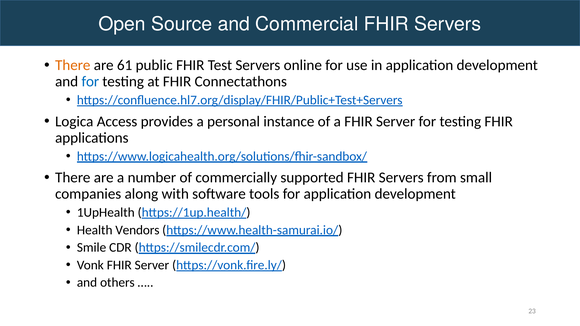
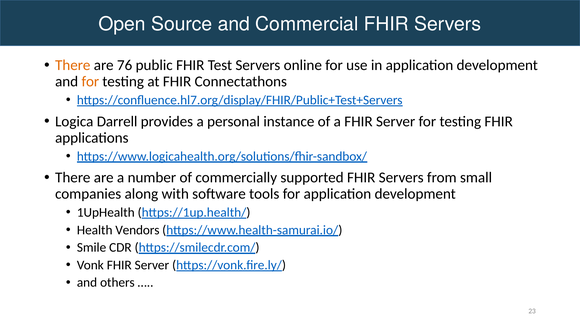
61: 61 -> 76
for at (90, 82) colour: blue -> orange
Access: Access -> Darrell
